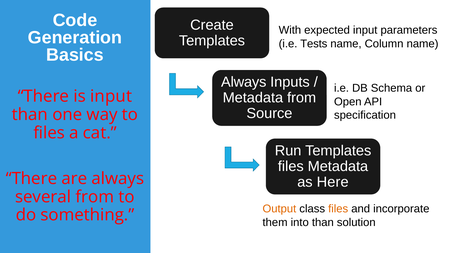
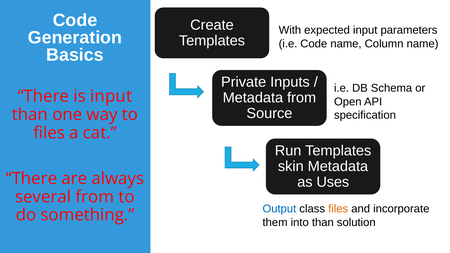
i.e Tests: Tests -> Code
Always at (244, 82): Always -> Private
files at (291, 166): files -> skin
Here: Here -> Uses
Output colour: orange -> blue
